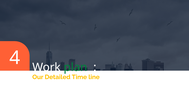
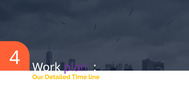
plan colour: green -> purple
